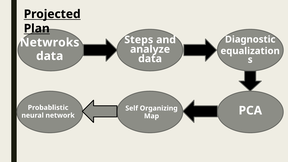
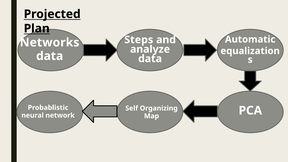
Diagnostic: Diagnostic -> Automatic
Netwroks: Netwroks -> Networks
